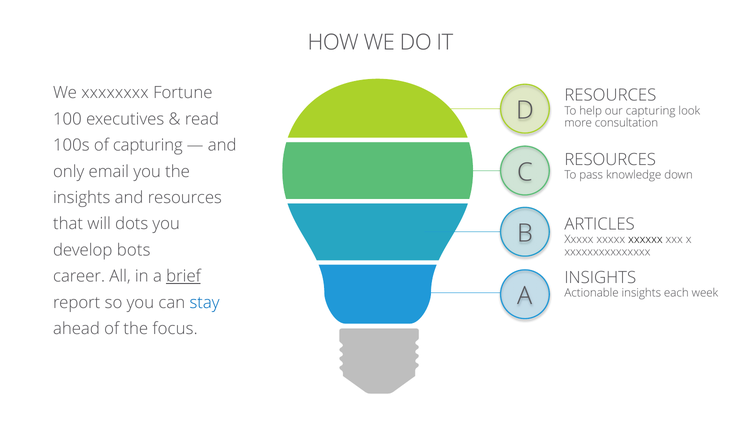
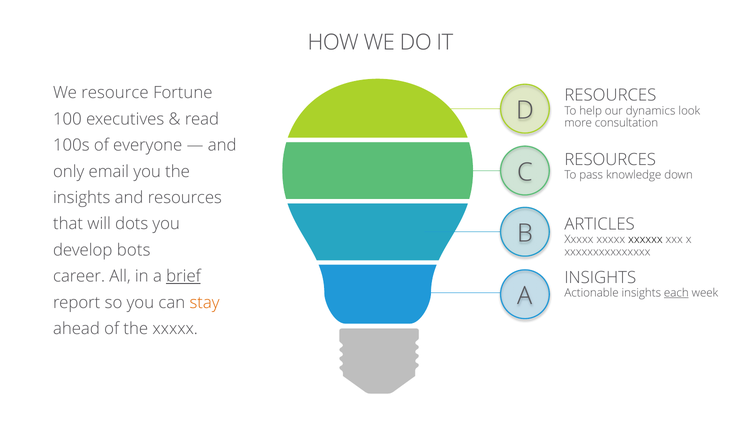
xxxxxxxx: xxxxxxxx -> resource
our capturing: capturing -> dynamics
of capturing: capturing -> everyone
each underline: none -> present
stay colour: blue -> orange
the focus: focus -> xxxxx
